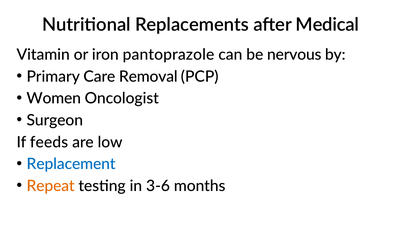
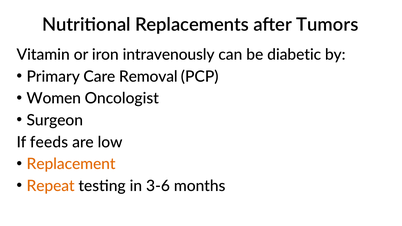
Medical: Medical -> Tumors
pantoprazole: pantoprazole -> intravenously
nervous: nervous -> diabetic
Replacement colour: blue -> orange
